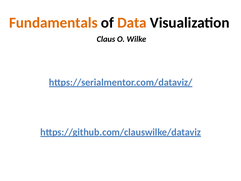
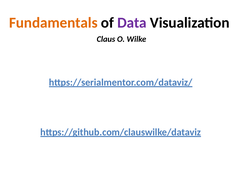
Data colour: orange -> purple
